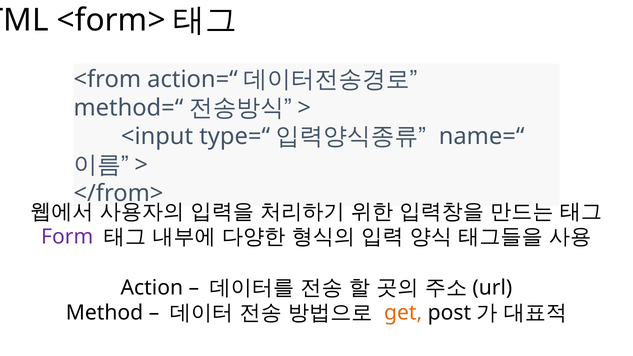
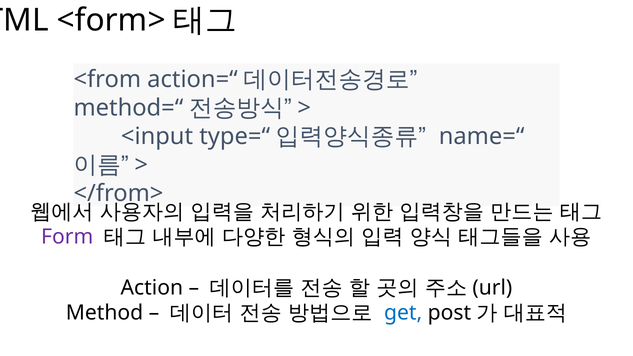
get colour: orange -> blue
